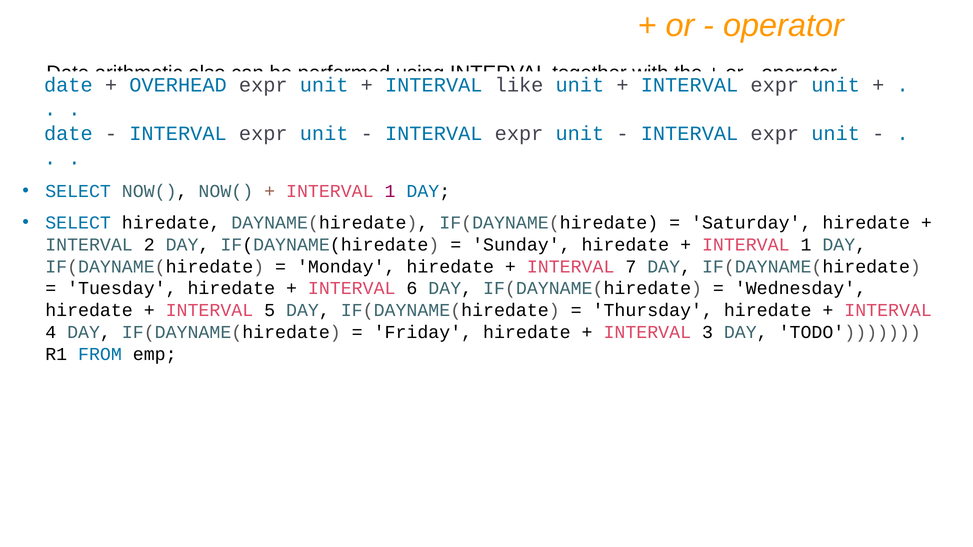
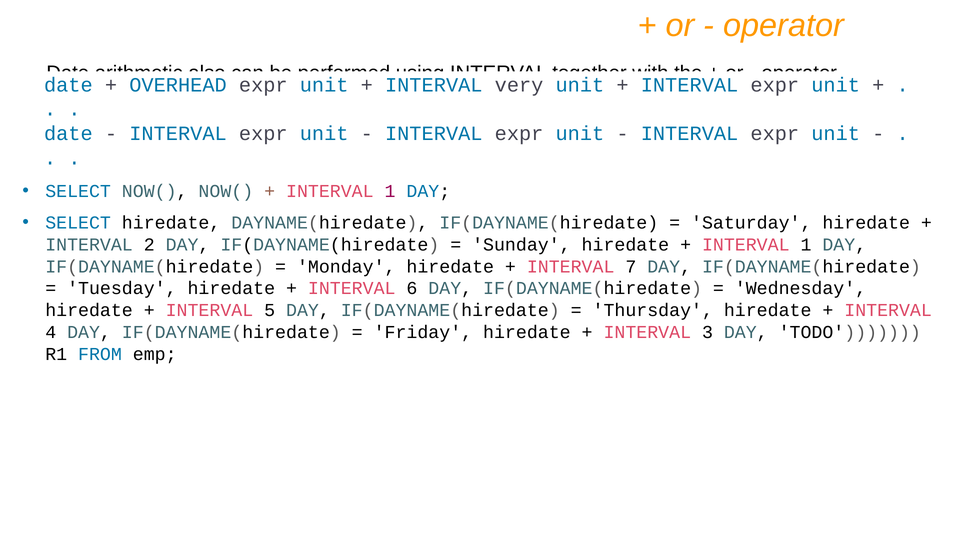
like: like -> very
